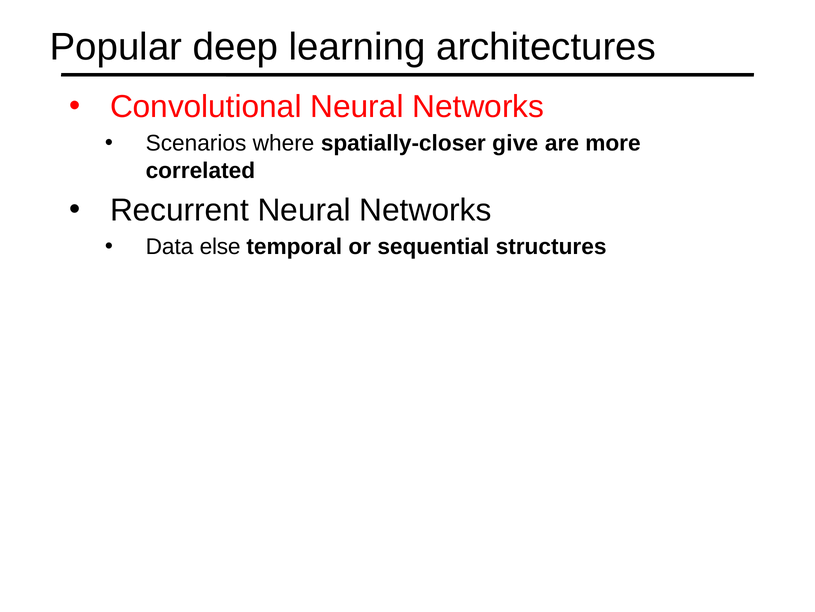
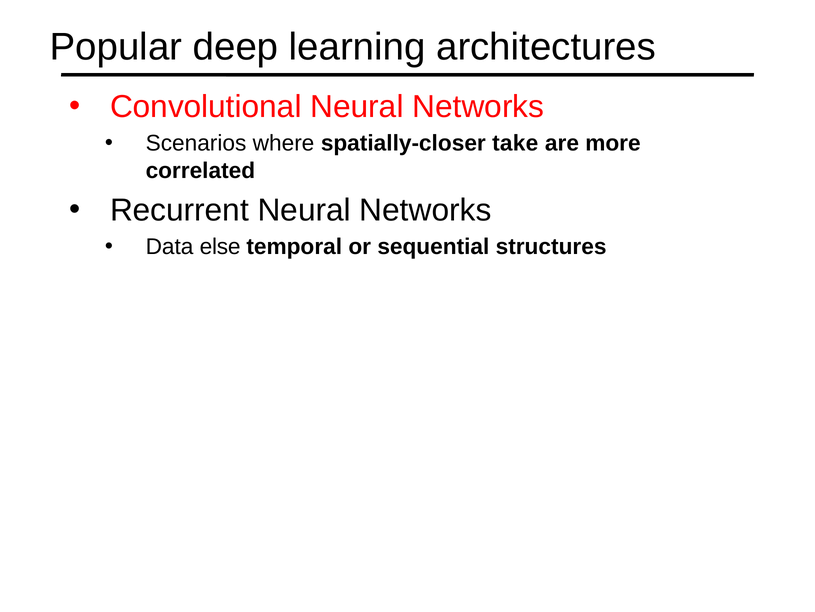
give: give -> take
